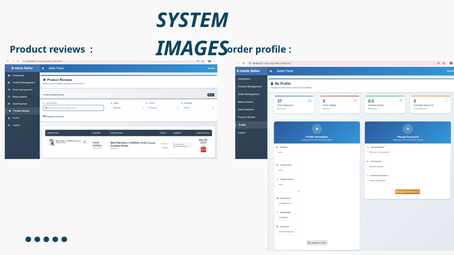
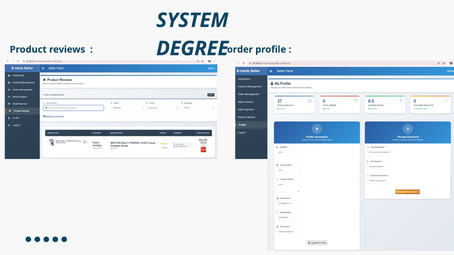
IMAGES: IMAGES -> DEGREE
